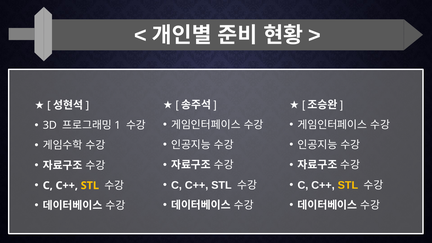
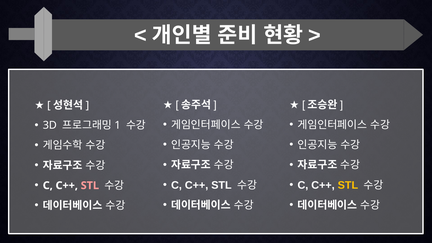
STL at (90, 186) colour: yellow -> pink
